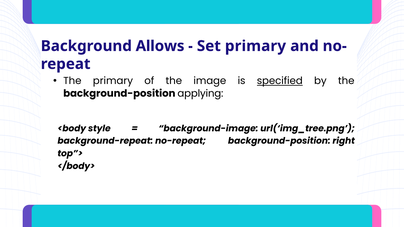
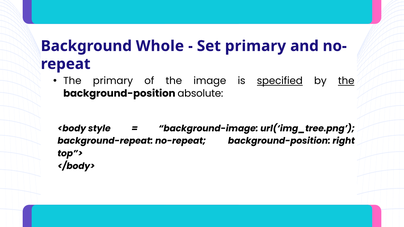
Allows: Allows -> Whole
the at (346, 81) underline: none -> present
applying: applying -> absolute
